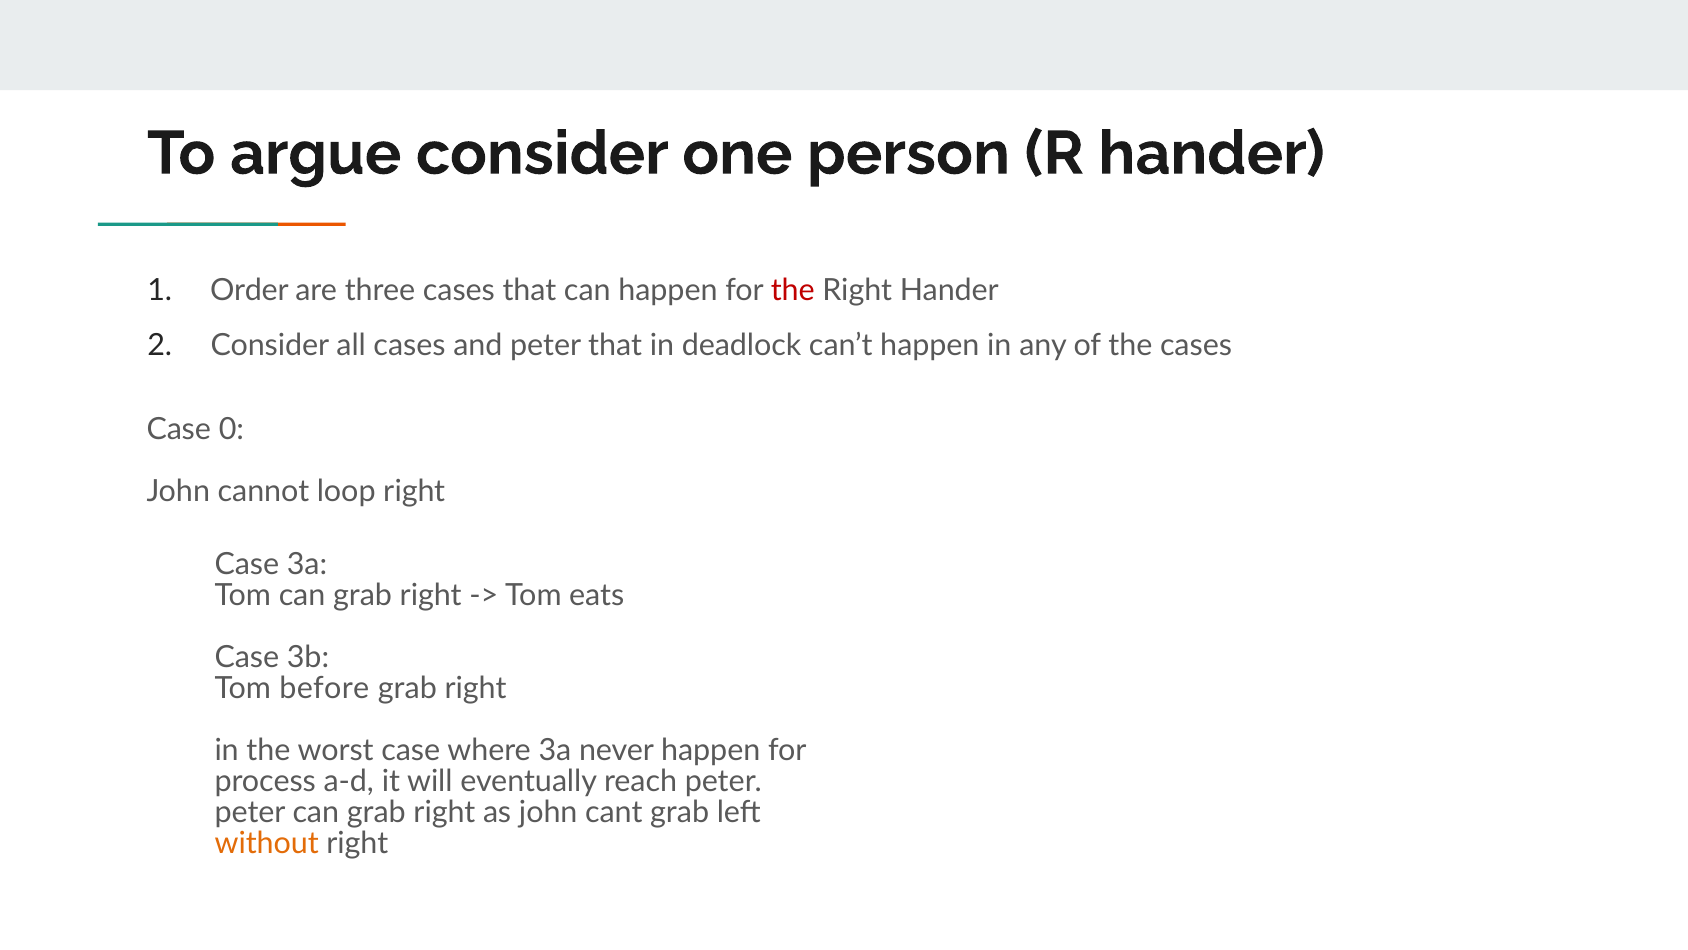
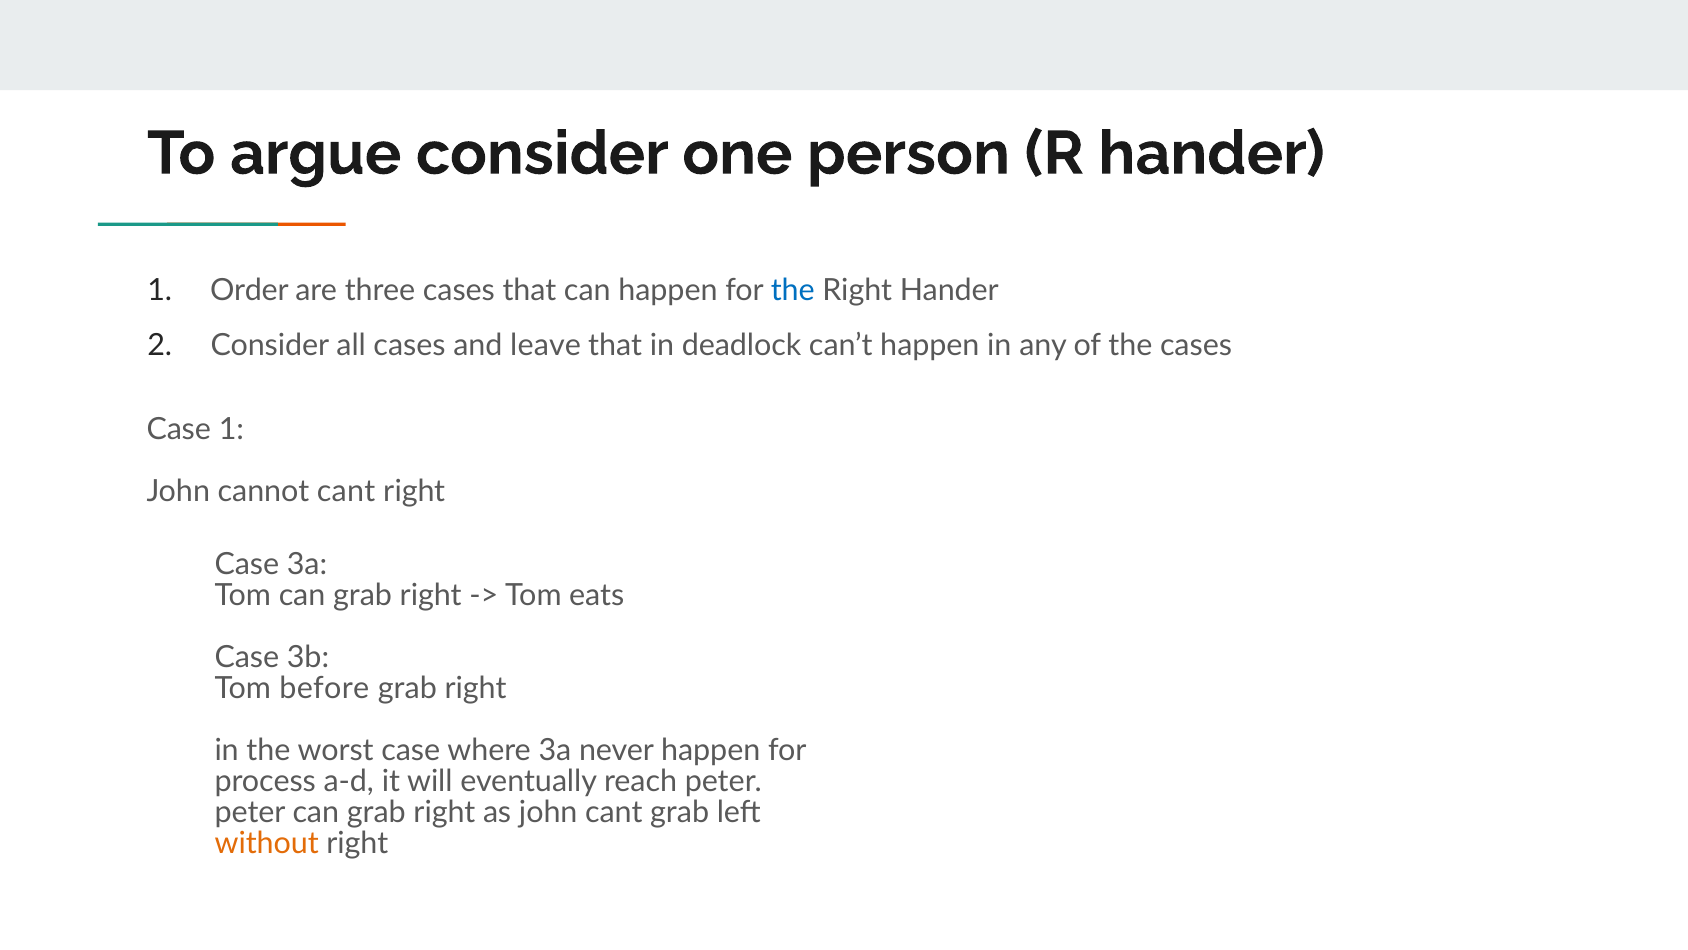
the at (793, 291) colour: red -> blue
and peter: peter -> leave
Case 0: 0 -> 1
cannot loop: loop -> cant
